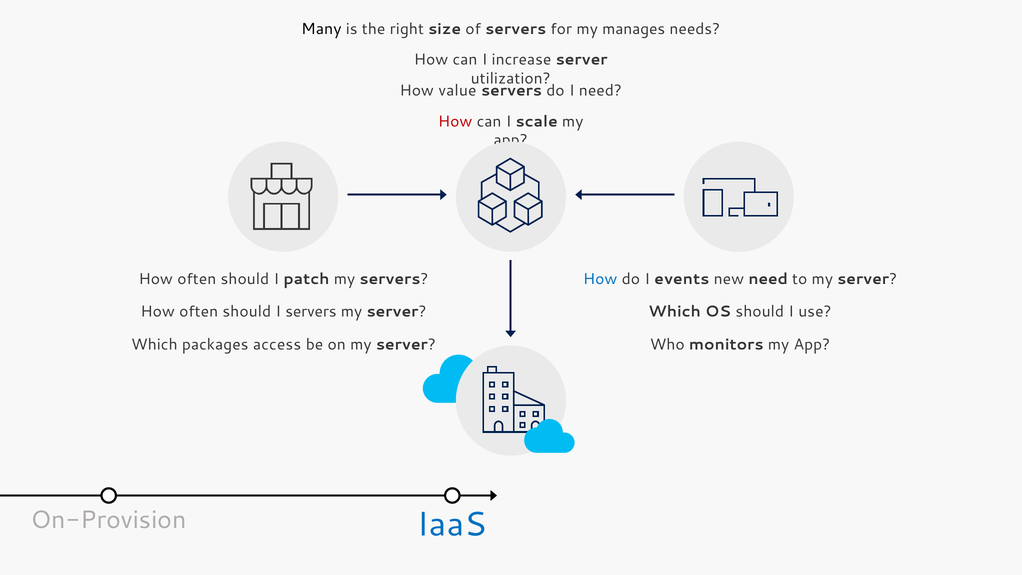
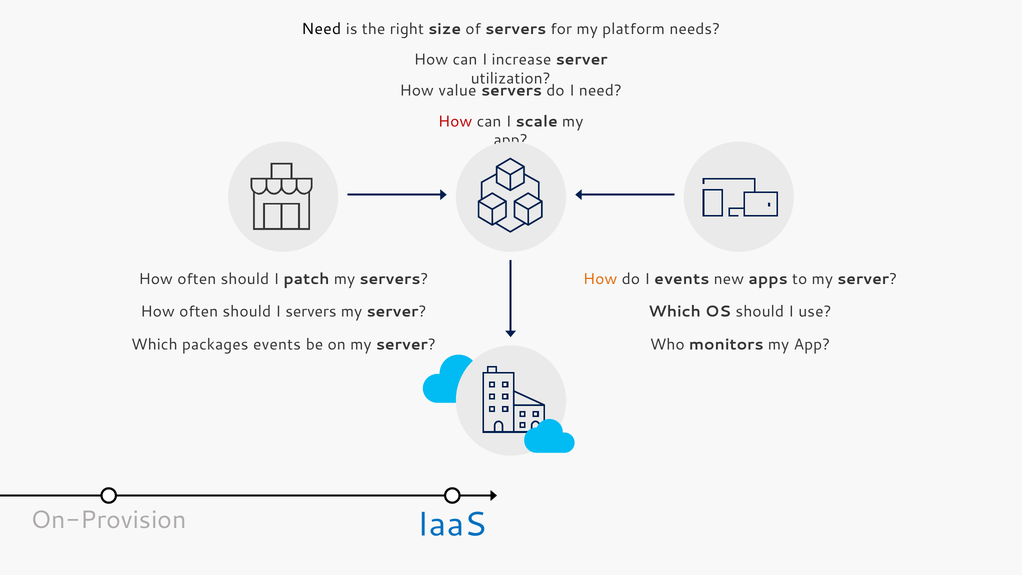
Many at (321, 29): Many -> Need
manages: manages -> platform
How at (600, 279) colour: blue -> orange
new need: need -> apps
packages access: access -> events
